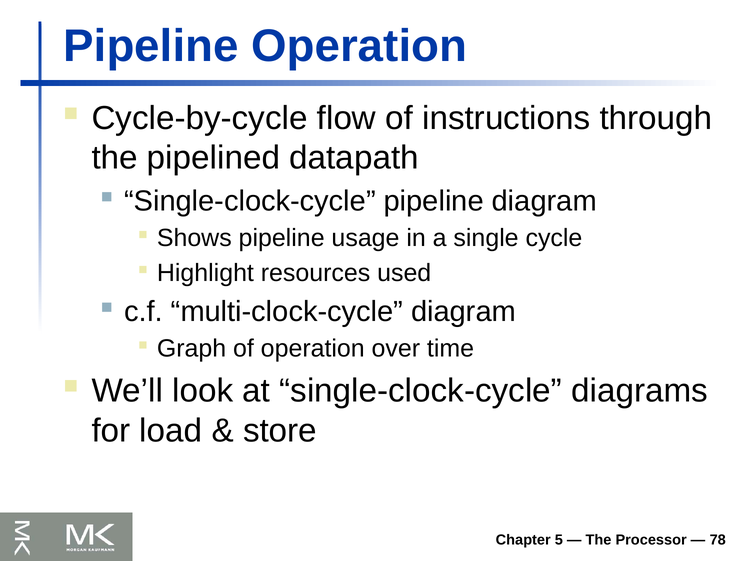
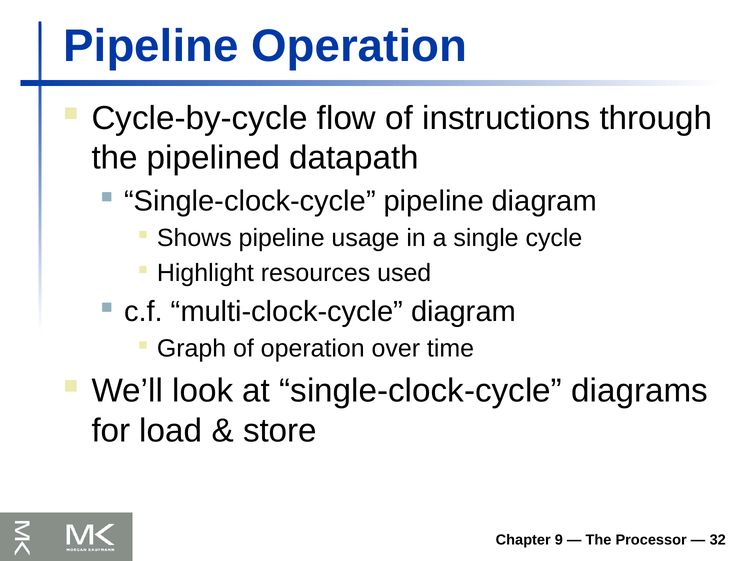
5: 5 -> 9
78: 78 -> 32
